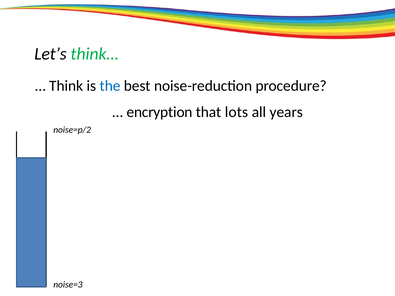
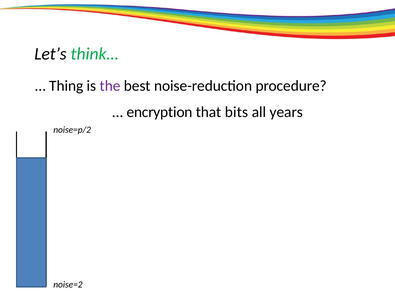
Think: Think -> Thing
the colour: blue -> purple
lots: lots -> bits
noise=3: noise=3 -> noise=2
